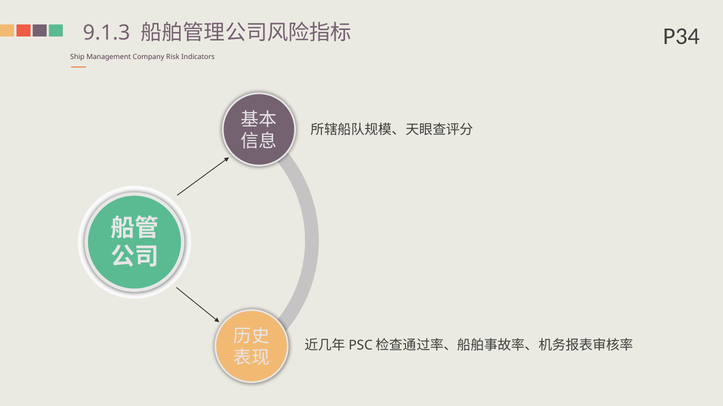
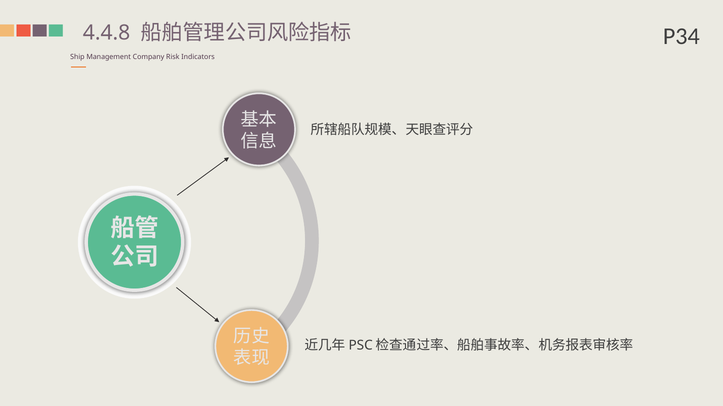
9.1.3: 9.1.3 -> 4.4.8
